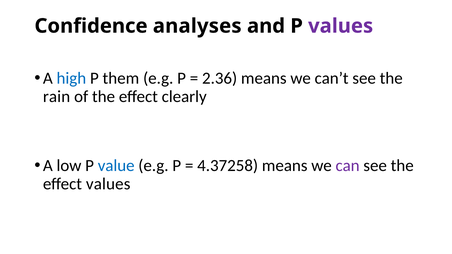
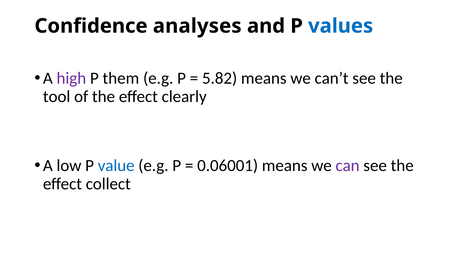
values at (341, 26) colour: purple -> blue
high colour: blue -> purple
2.36: 2.36 -> 5.82
rain: rain -> tool
4.37258: 4.37258 -> 0.06001
effect values: values -> collect
